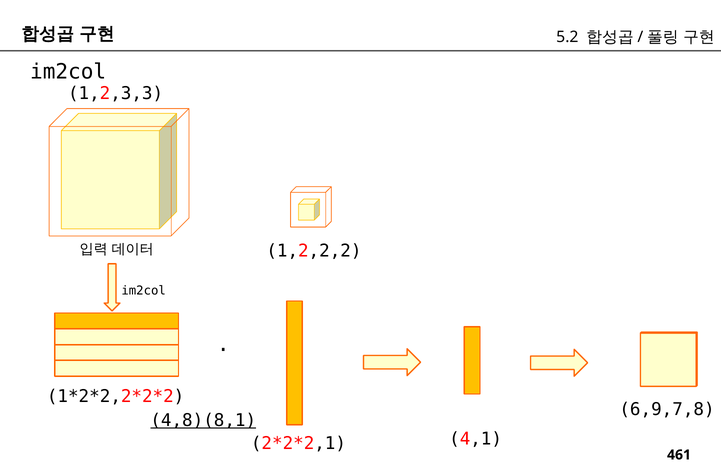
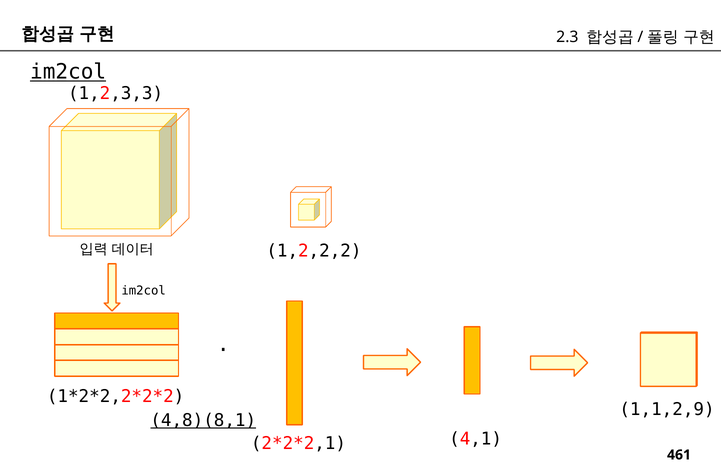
5.2: 5.2 -> 2.3
im2col at (68, 72) underline: none -> present
6,9,7,8: 6,9,7,8 -> 1,1,2,9
